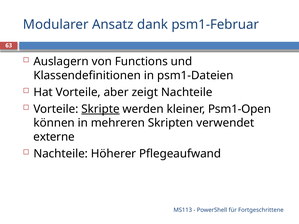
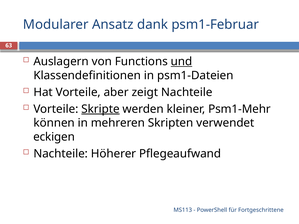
und underline: none -> present
Psm1-Open: Psm1-Open -> Psm1-Mehr
externe: externe -> eckigen
